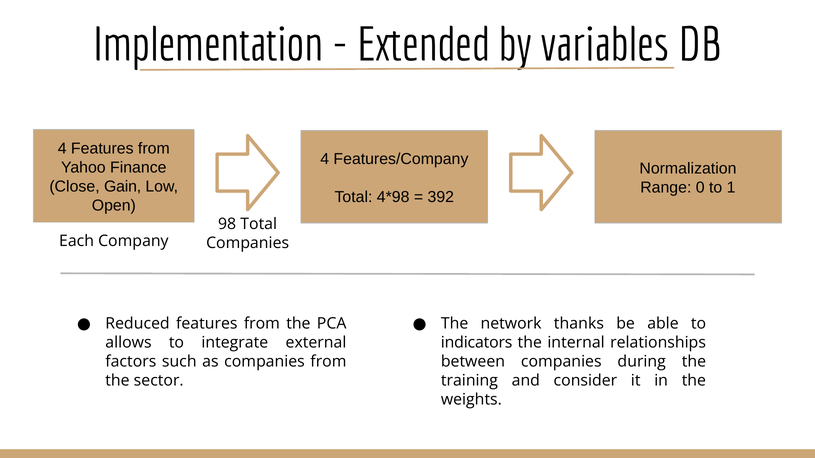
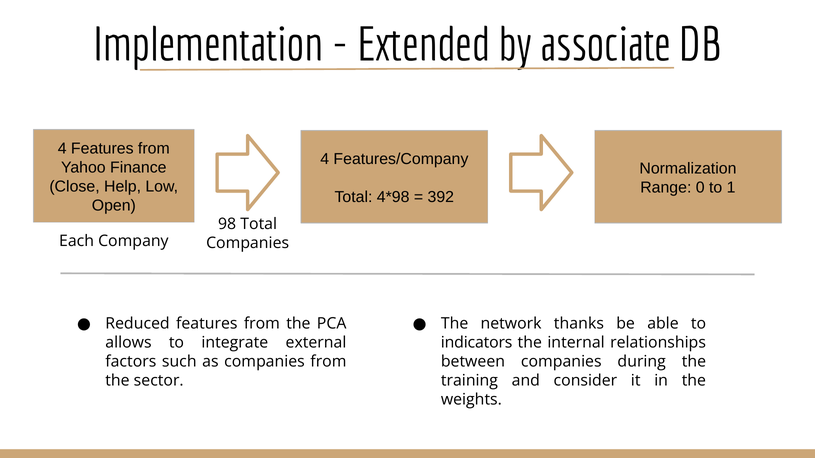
variables: variables -> associate
Gain: Gain -> Help
